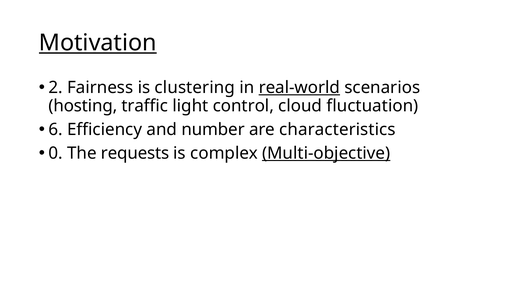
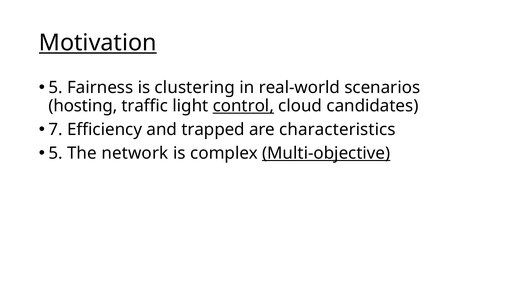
2 at (56, 87): 2 -> 5
real-world underline: present -> none
control underline: none -> present
fluctuation: fluctuation -> candidates
6: 6 -> 7
number: number -> trapped
0 at (56, 153): 0 -> 5
requests: requests -> network
